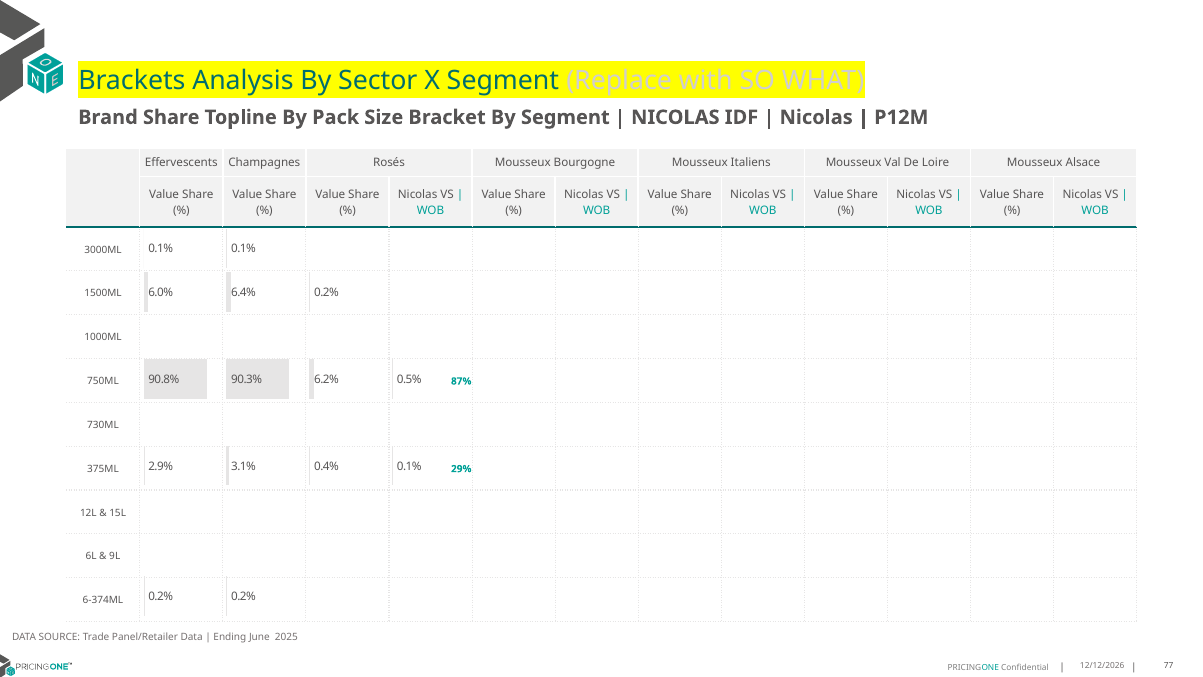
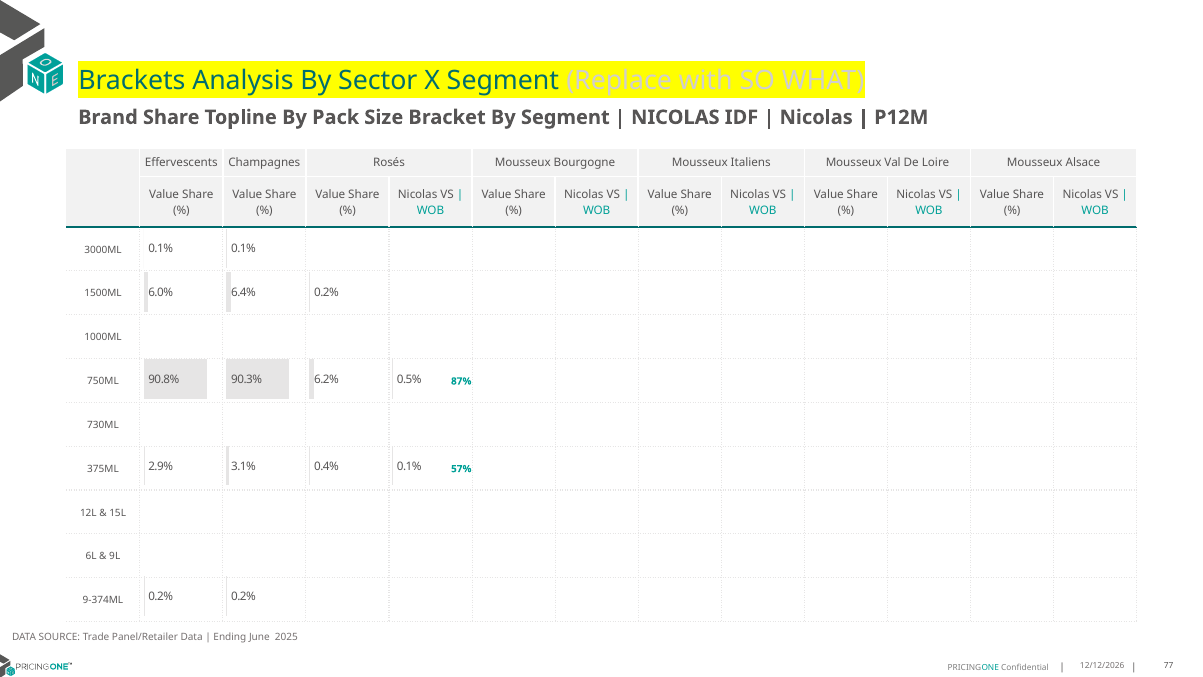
29%: 29% -> 57%
6-374ML: 6-374ML -> 9-374ML
